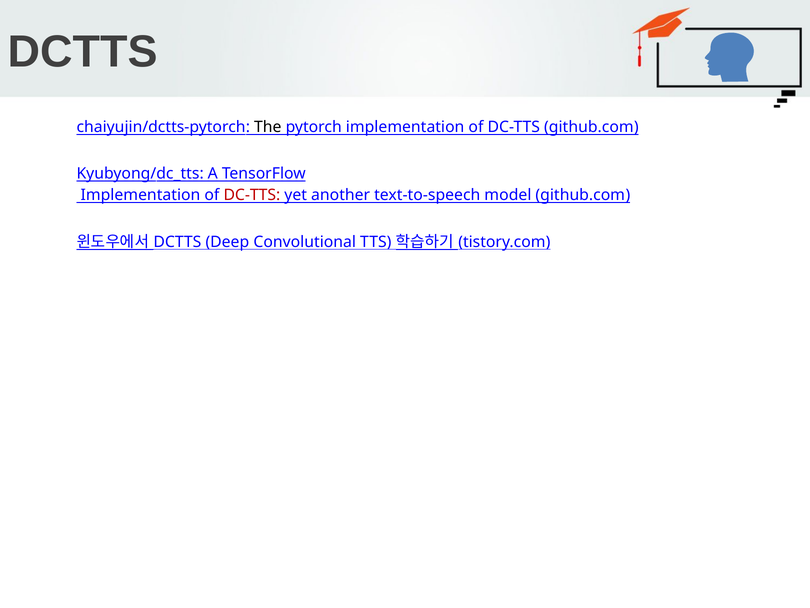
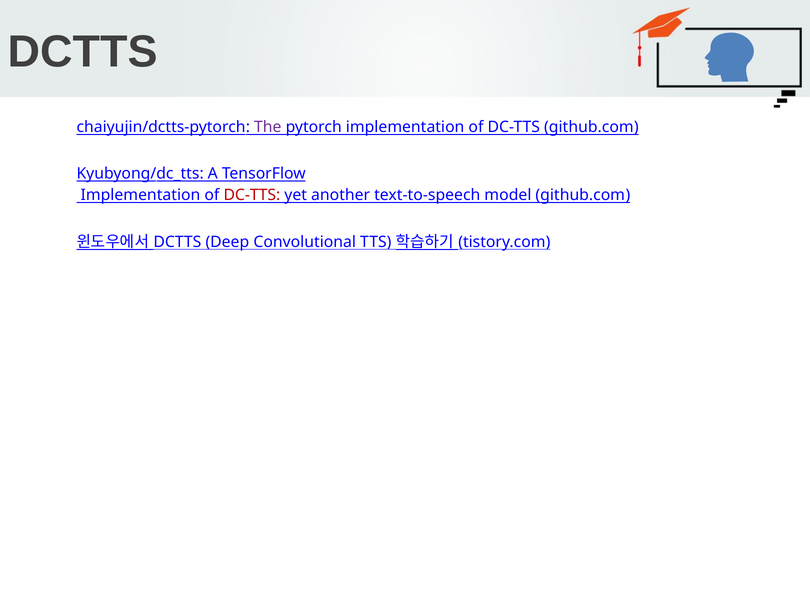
The colour: black -> purple
